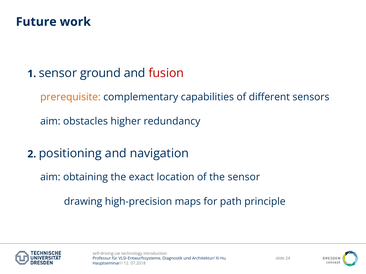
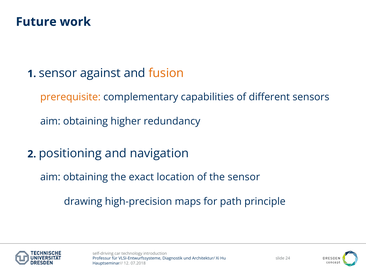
ground: ground -> against
fusion colour: red -> orange
obstacles at (85, 122): obstacles -> obtaining
